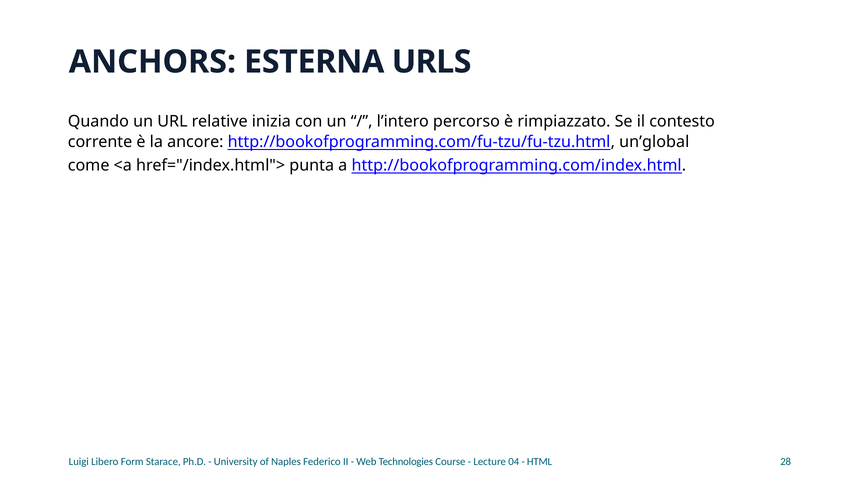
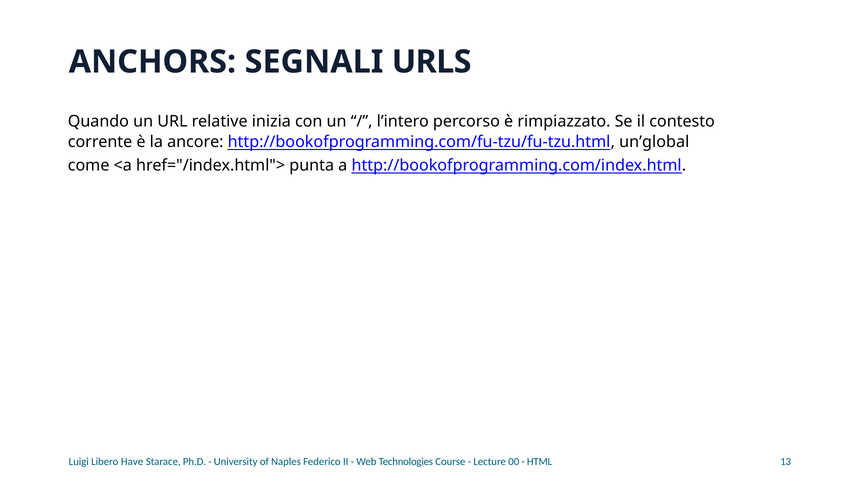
ESTERNA: ESTERNA -> SEGNALI
Form: Form -> Have
04: 04 -> 00
28: 28 -> 13
